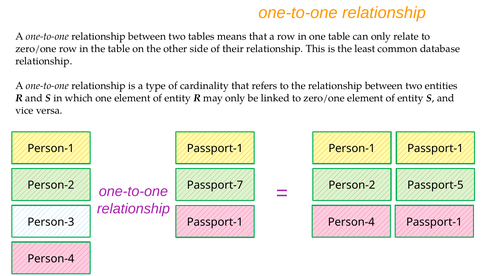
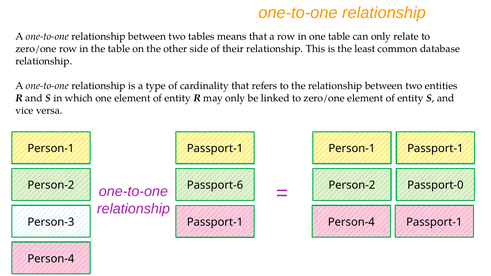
Passport-7: Passport-7 -> Passport-6
Passport-5: Passport-5 -> Passport-0
